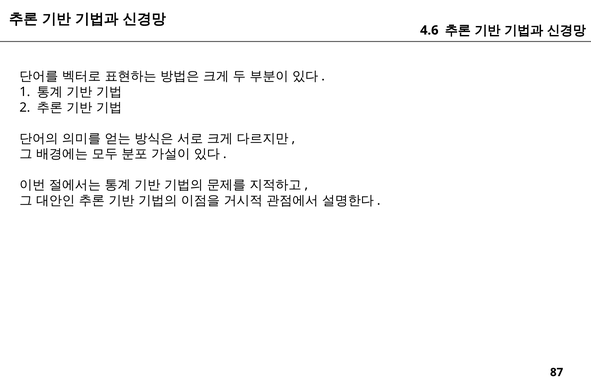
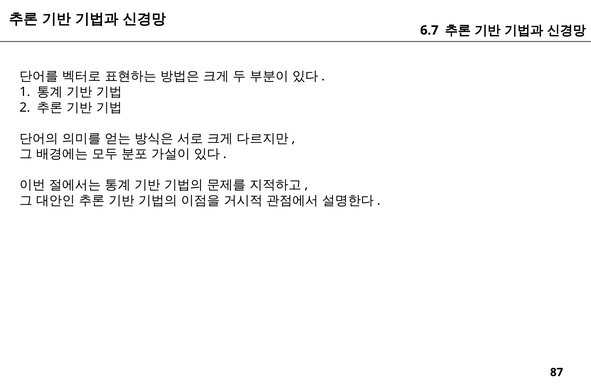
4.6: 4.6 -> 6.7
